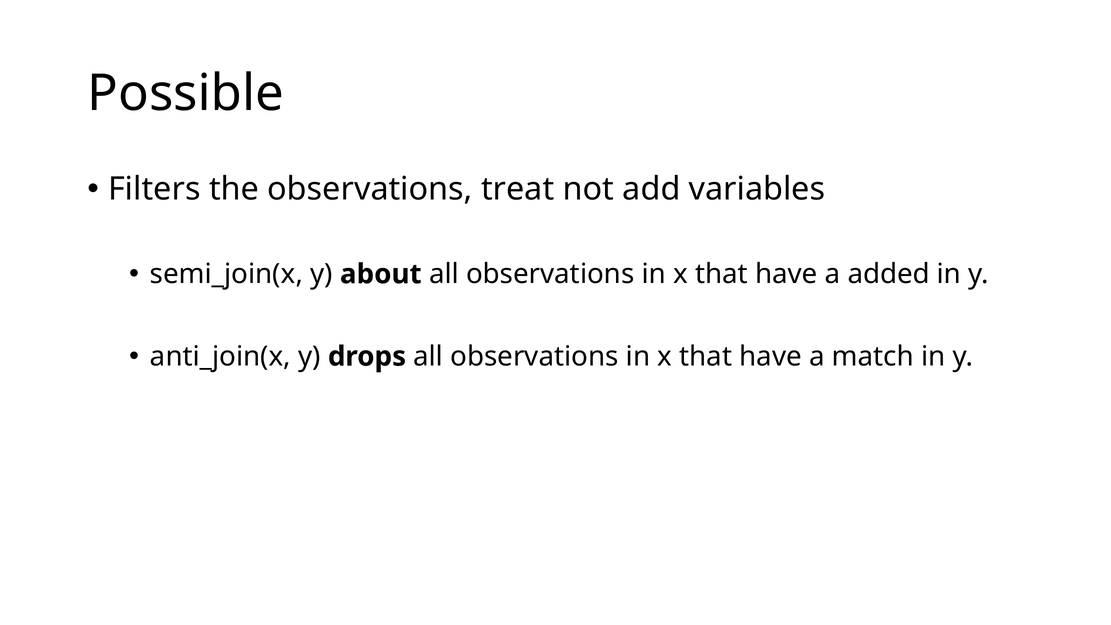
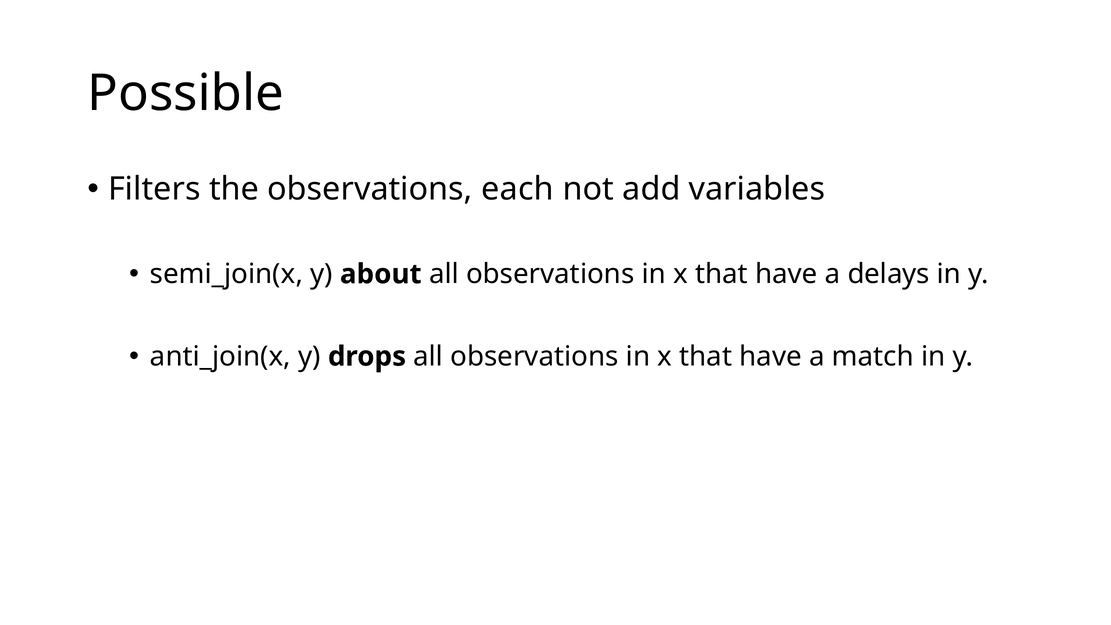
treat: treat -> each
added: added -> delays
